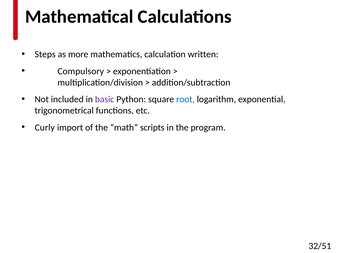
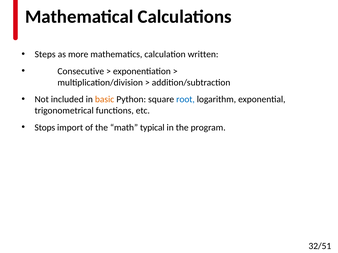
Compulsory: Compulsory -> Consecutive
basic colour: purple -> orange
Curly: Curly -> Stops
scripts: scripts -> typical
